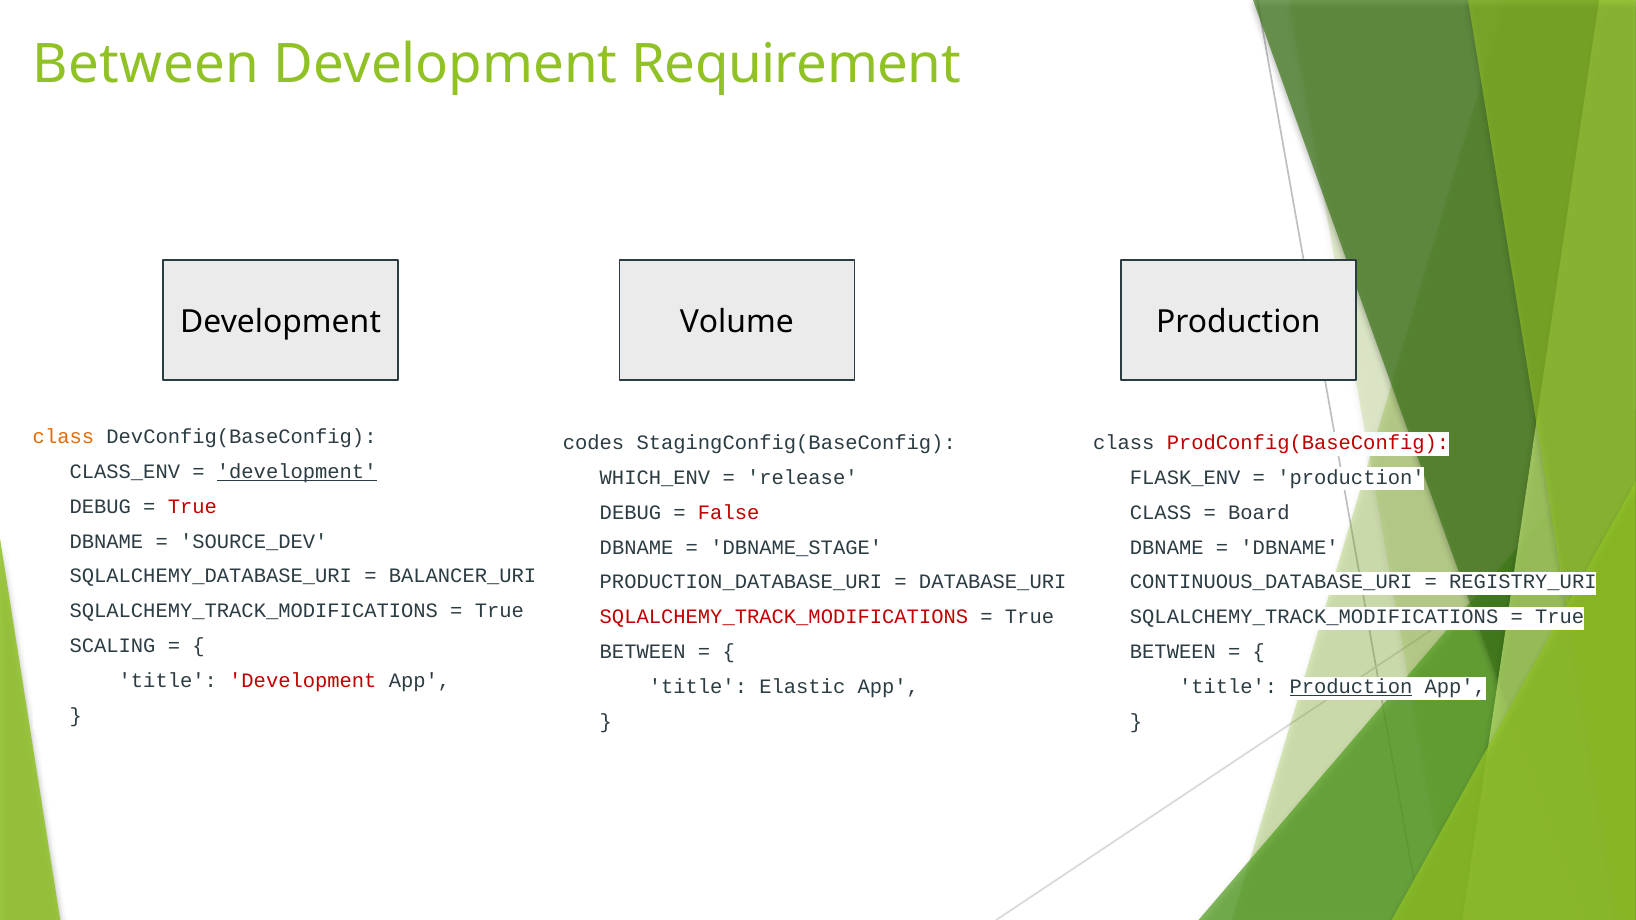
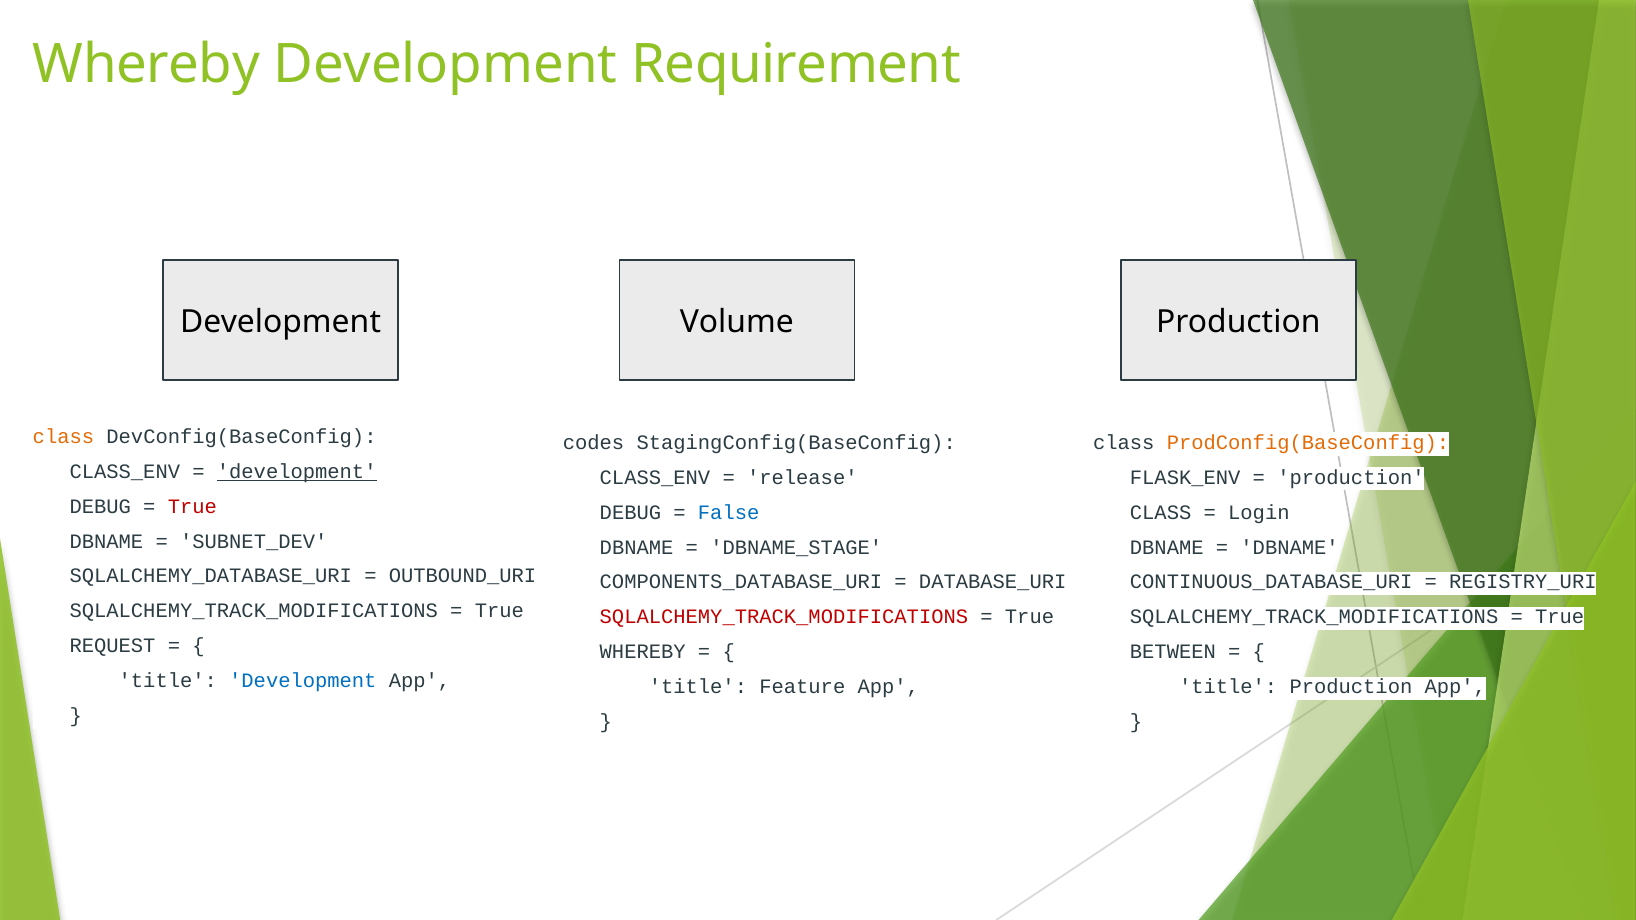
Between at (146, 64): Between -> Whereby
ProdConfig(BaseConfig colour: red -> orange
WHICH_ENV at (655, 478): WHICH_ENV -> CLASS_ENV
False colour: red -> blue
Board: Board -> Login
SOURCE_DEV: SOURCE_DEV -> SUBNET_DEV
BALANCER_URI: BALANCER_URI -> OUTBOUND_URI
PRODUCTION_DATABASE_URI: PRODUCTION_DATABASE_URI -> COMPONENTS_DATABASE_URI
SCALING: SCALING -> REQUEST
BETWEEN at (643, 652): BETWEEN -> WHEREBY
Development at (303, 681) colour: red -> blue
Elastic: Elastic -> Feature
Production at (1351, 687) underline: present -> none
